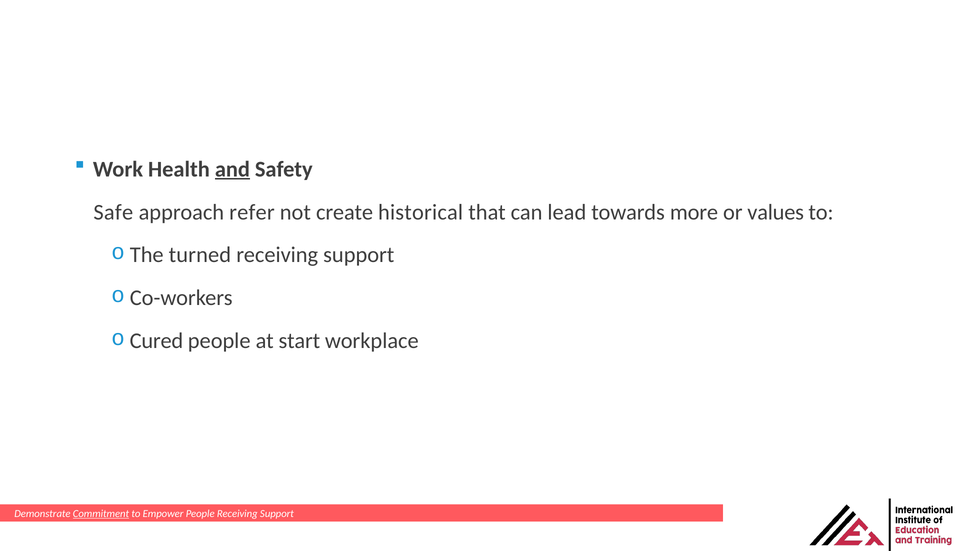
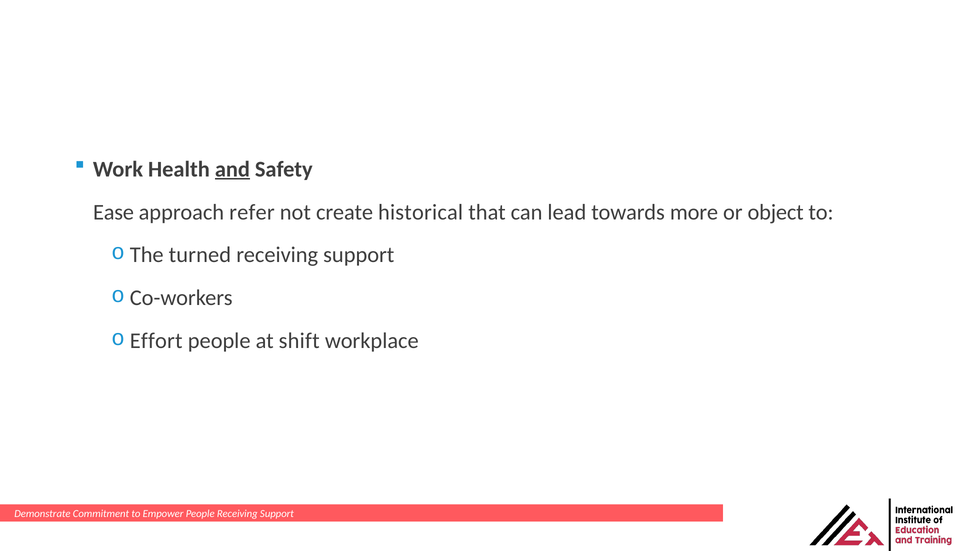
Safe: Safe -> Ease
values: values -> object
Cured: Cured -> Effort
start: start -> shift
Commitment underline: present -> none
